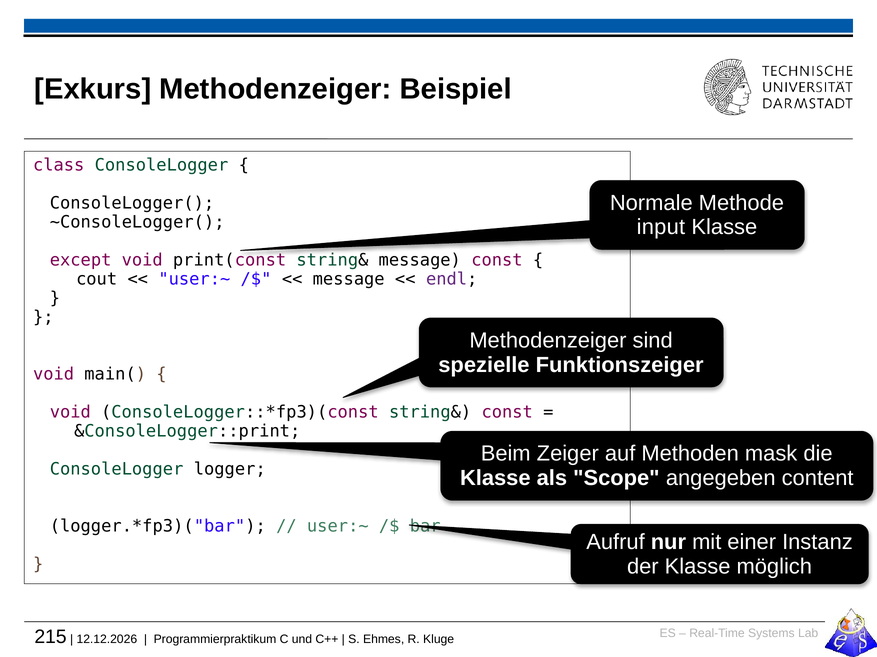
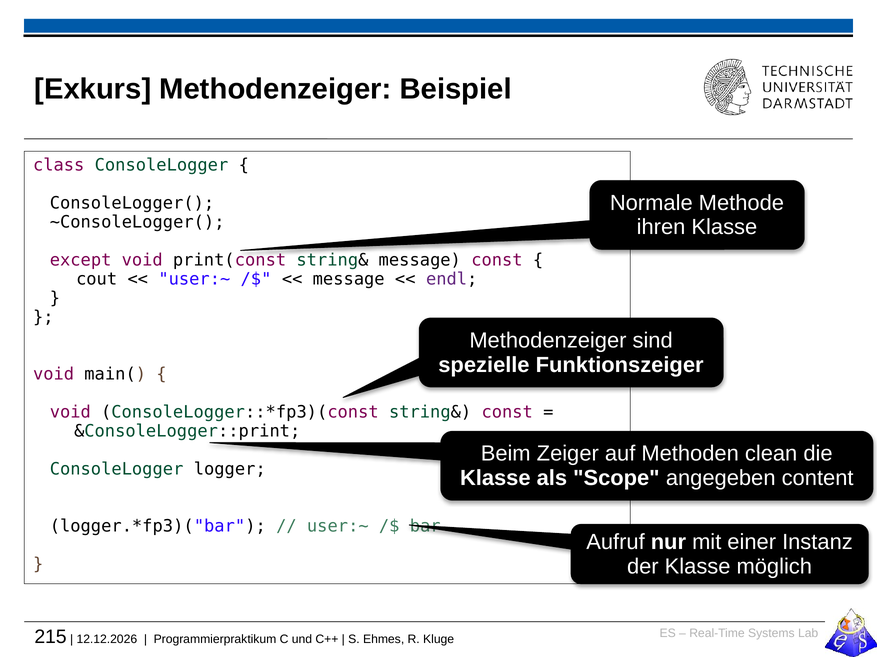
input: input -> ihren
mask: mask -> clean
